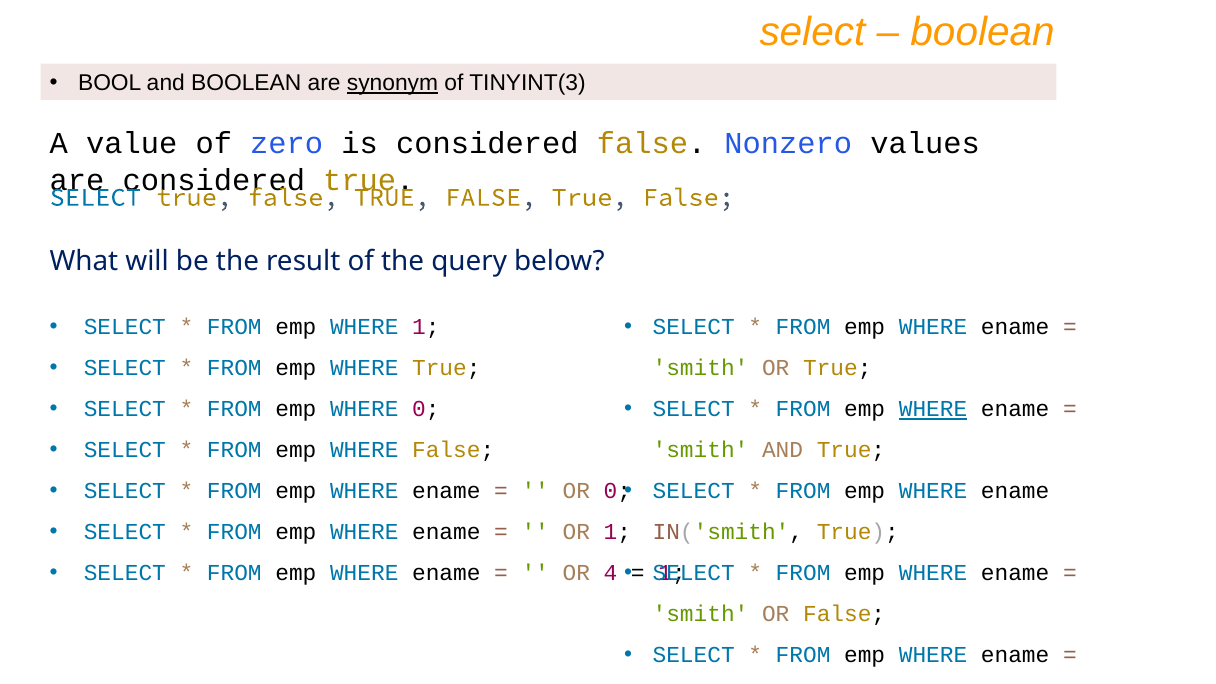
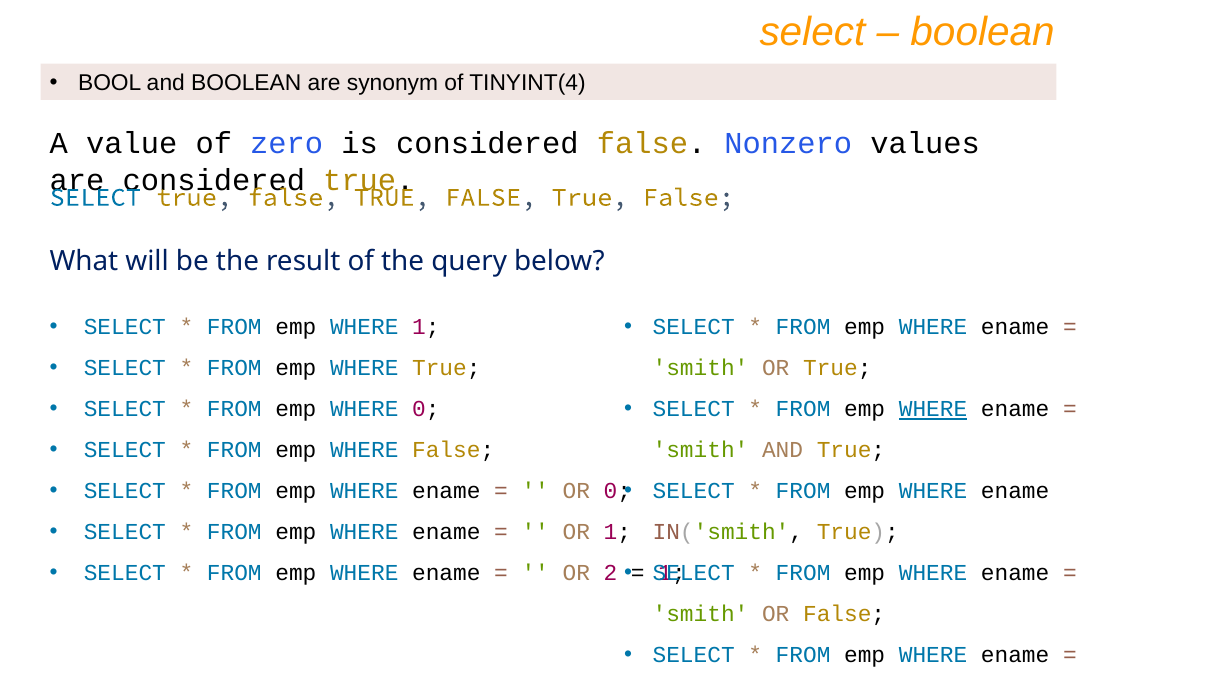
synonym underline: present -> none
TINYINT(3: TINYINT(3 -> TINYINT(4
4: 4 -> 2
